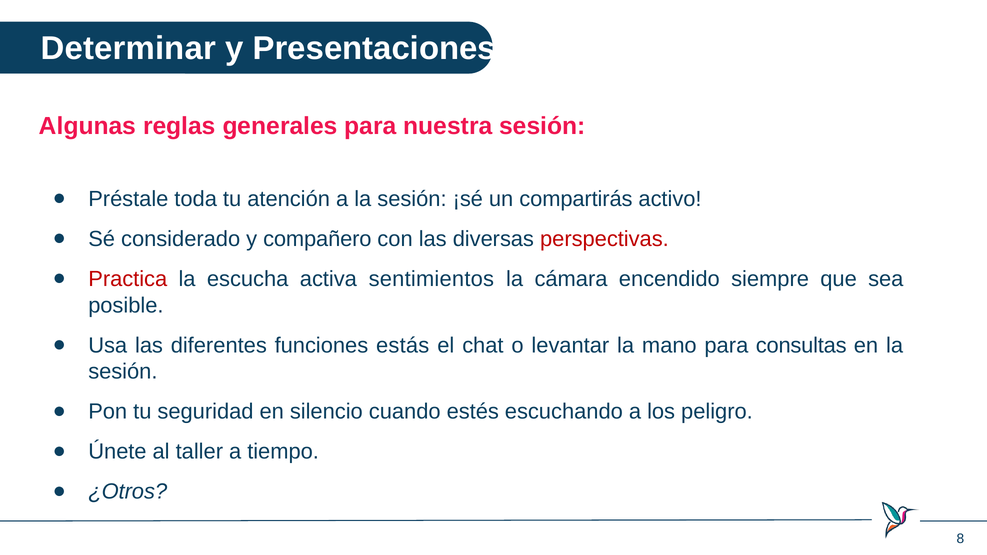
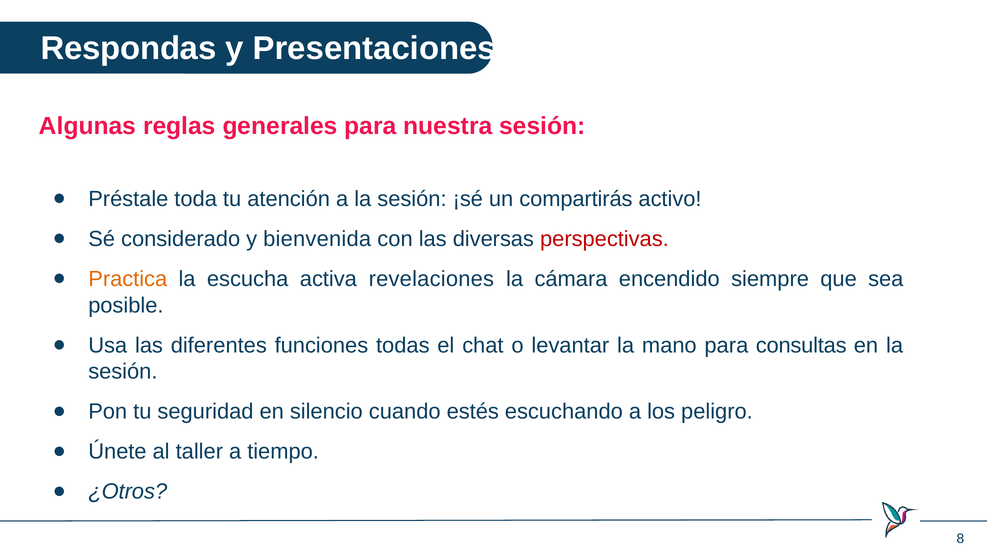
Determinar: Determinar -> Respondas
compañero: compañero -> bienvenida
Practica colour: red -> orange
sentimientos: sentimientos -> revelaciones
estás: estás -> todas
